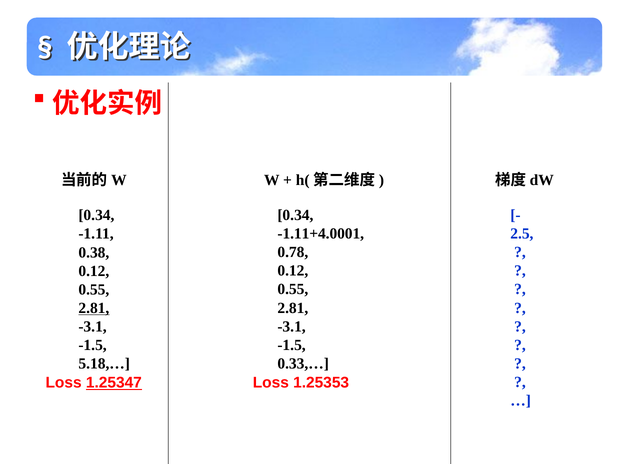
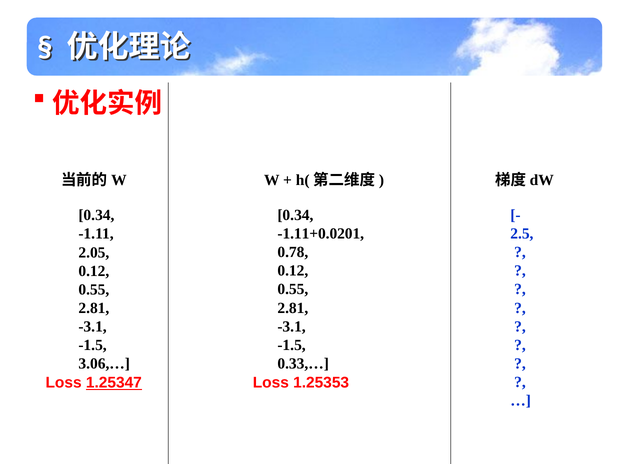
-1.11+4.0001: -1.11+4.0001 -> -1.11+0.0201
0.38: 0.38 -> 2.05
2.81 at (94, 308) underline: present -> none
5.18,…: 5.18,… -> 3.06,…
